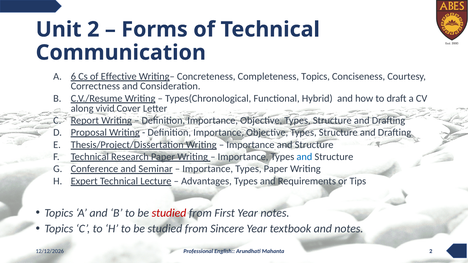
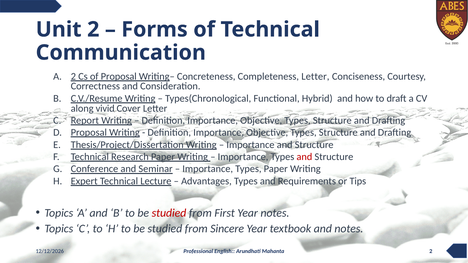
A 6: 6 -> 2
of Effective: Effective -> Proposal
Completeness Topics: Topics -> Letter
and at (304, 157) colour: blue -> red
